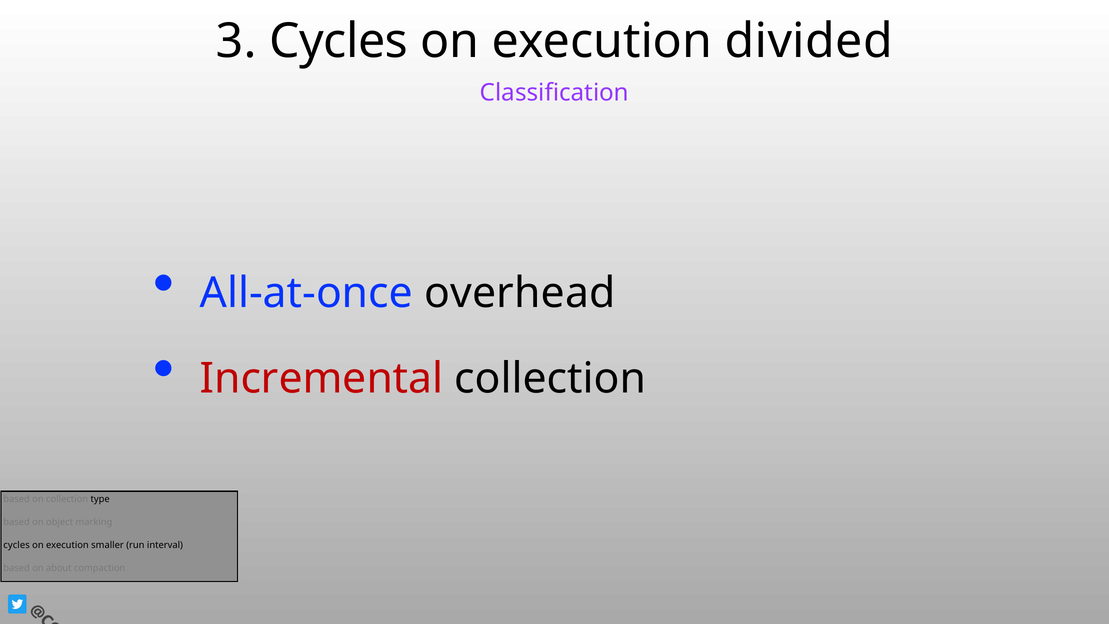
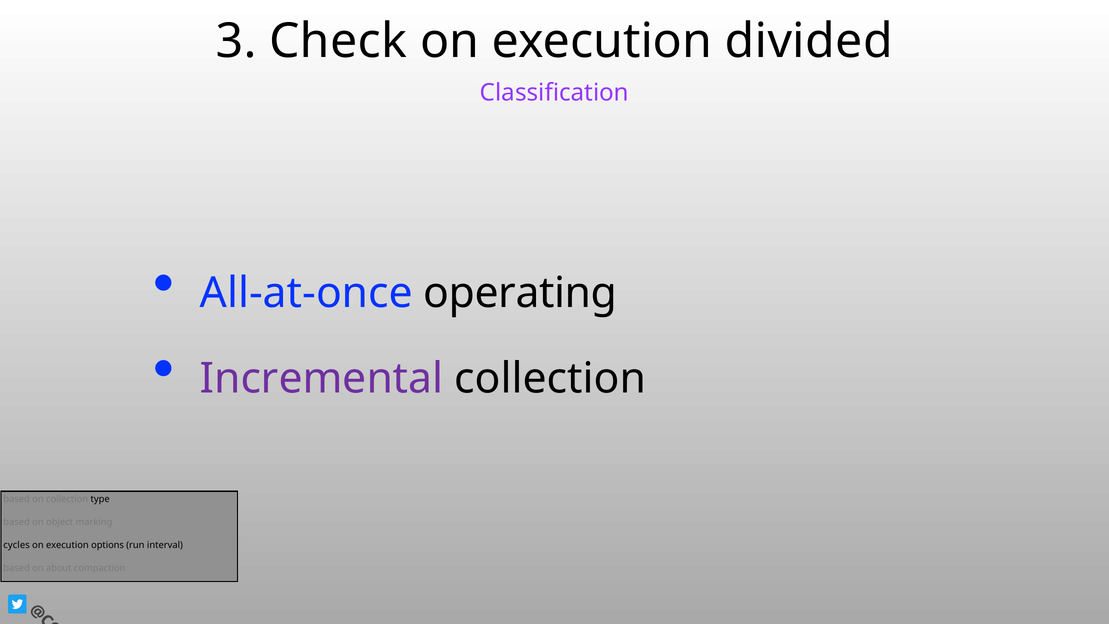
3 Cycles: Cycles -> Check
overhead: overhead -> operating
Incremental colour: red -> purple
smaller: smaller -> options
